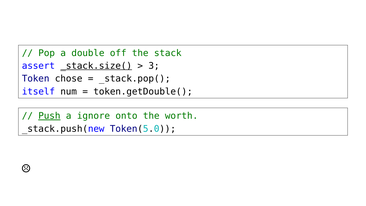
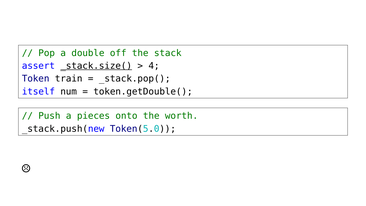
3: 3 -> 4
chose: chose -> train
Push underline: present -> none
ignore: ignore -> pieces
